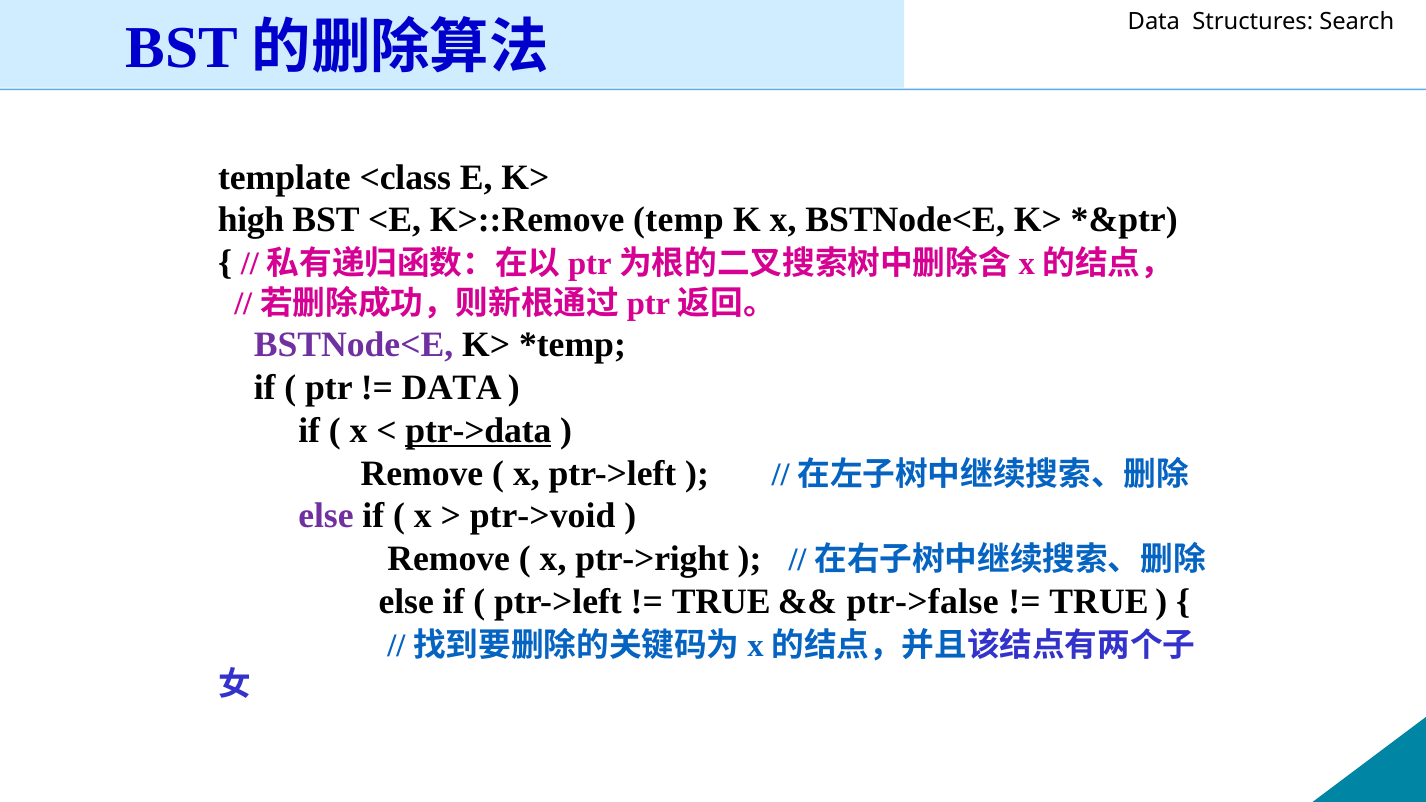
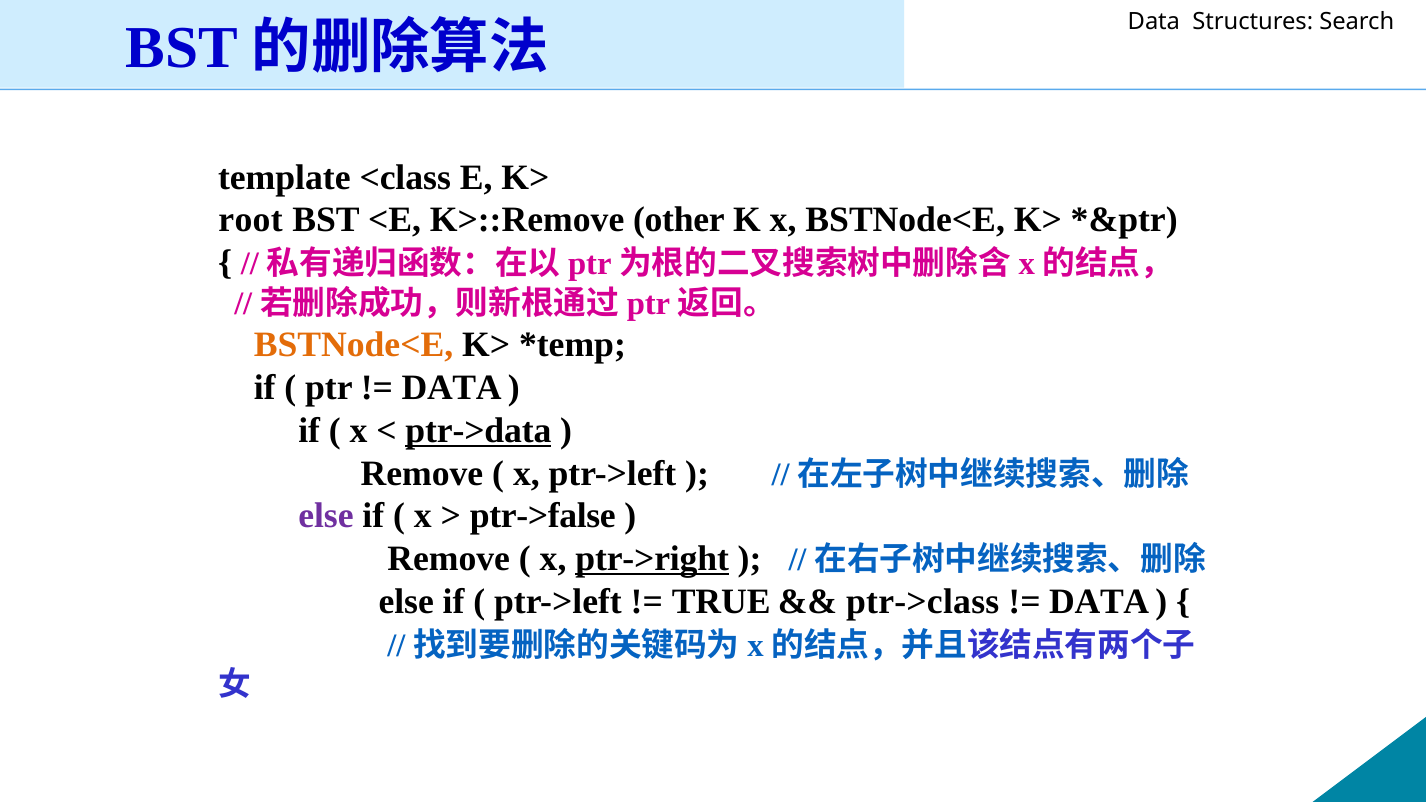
high: high -> root
temp: temp -> other
BSTNode<E at (353, 345) colour: purple -> orange
ptr->void: ptr->void -> ptr->false
ptr->right underline: none -> present
ptr->false: ptr->false -> ptr->class
TRUE at (1099, 602): TRUE -> DATA
